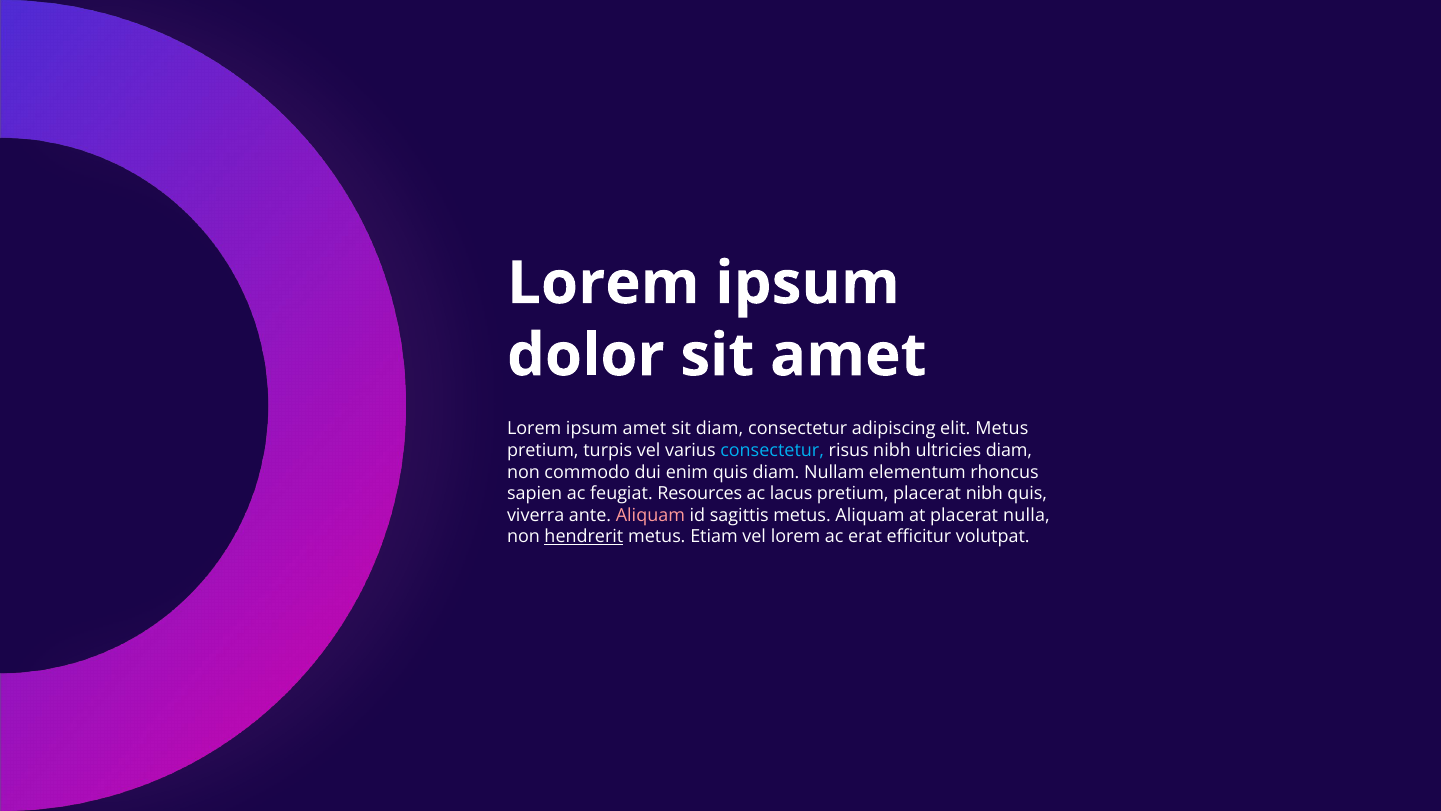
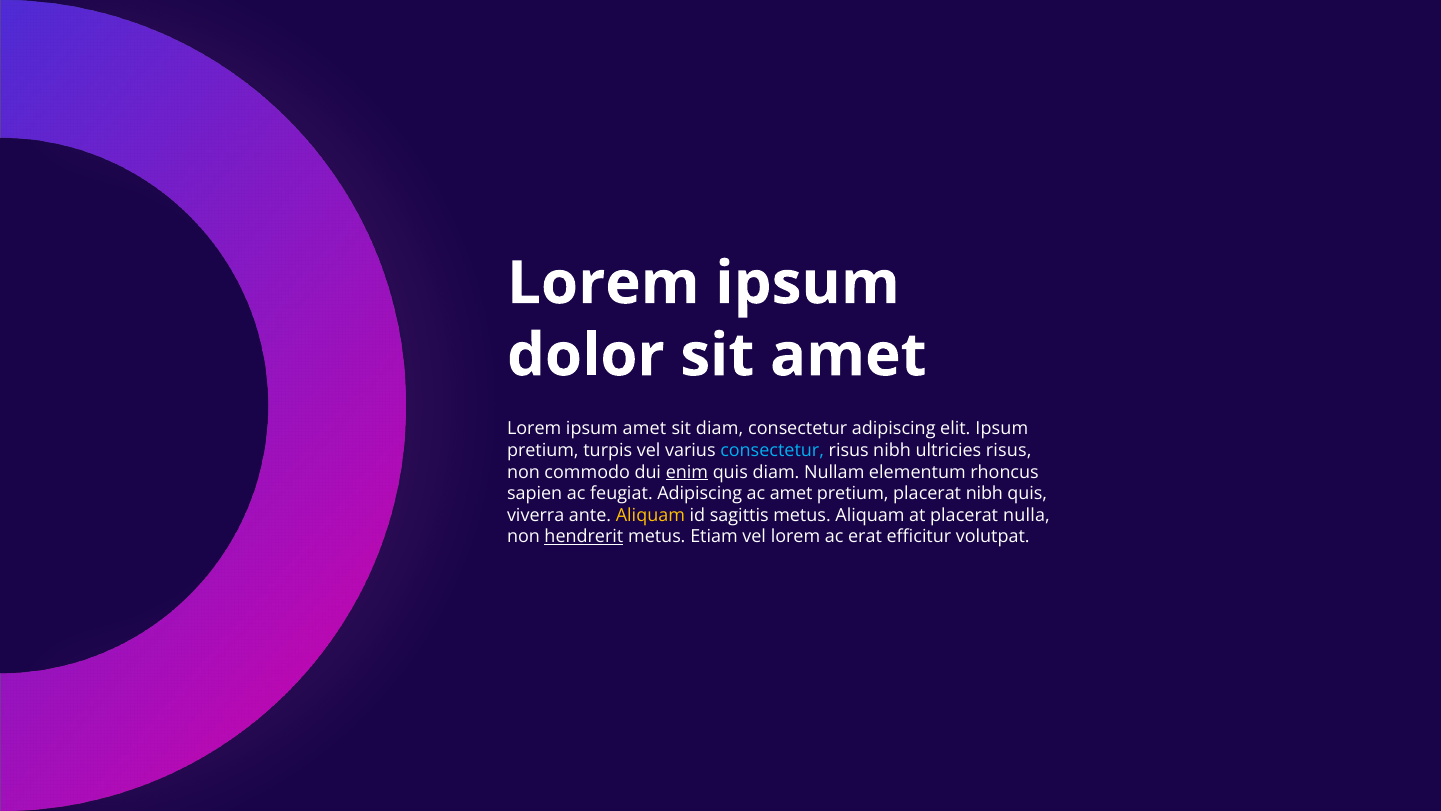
elit Metus: Metus -> Ipsum
ultricies diam: diam -> risus
enim underline: none -> present
feugiat Resources: Resources -> Adipiscing
ac lacus: lacus -> amet
Aliquam at (650, 515) colour: pink -> yellow
